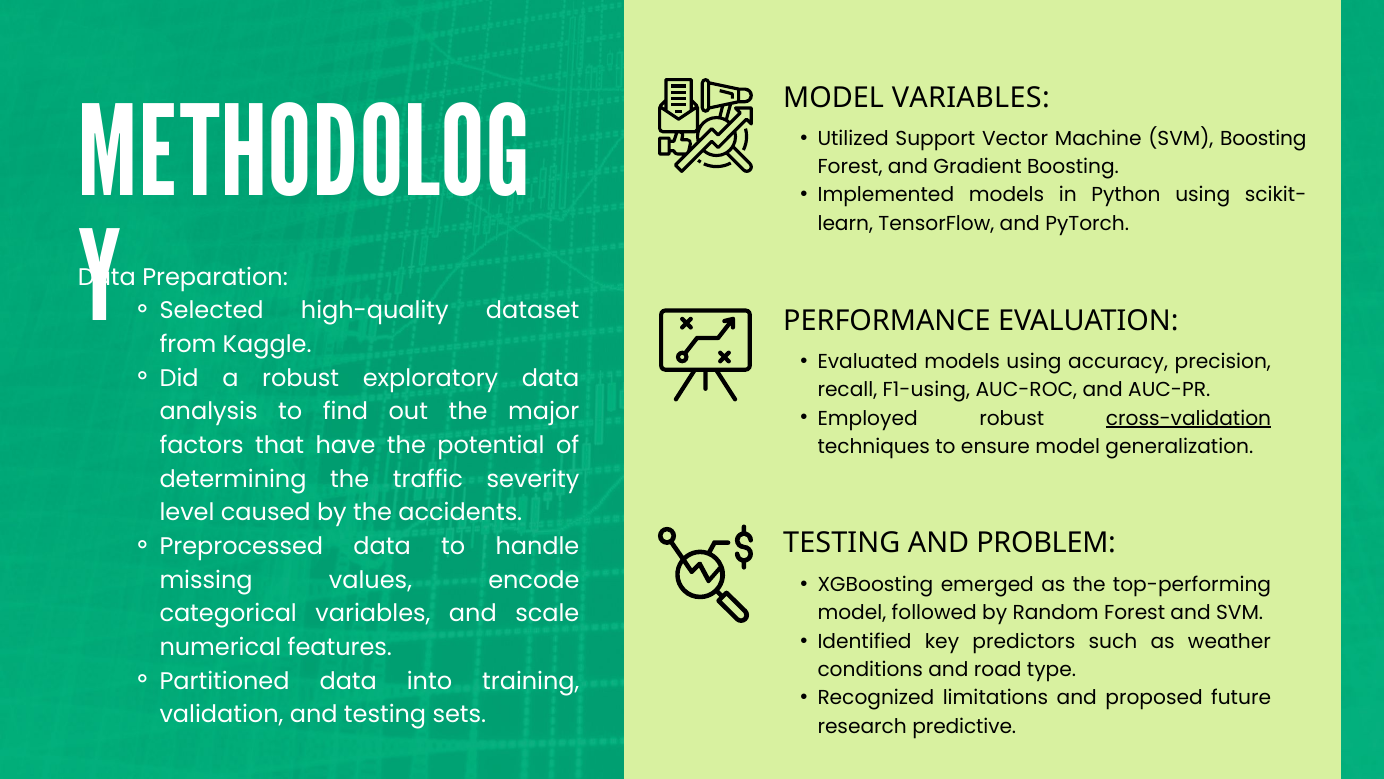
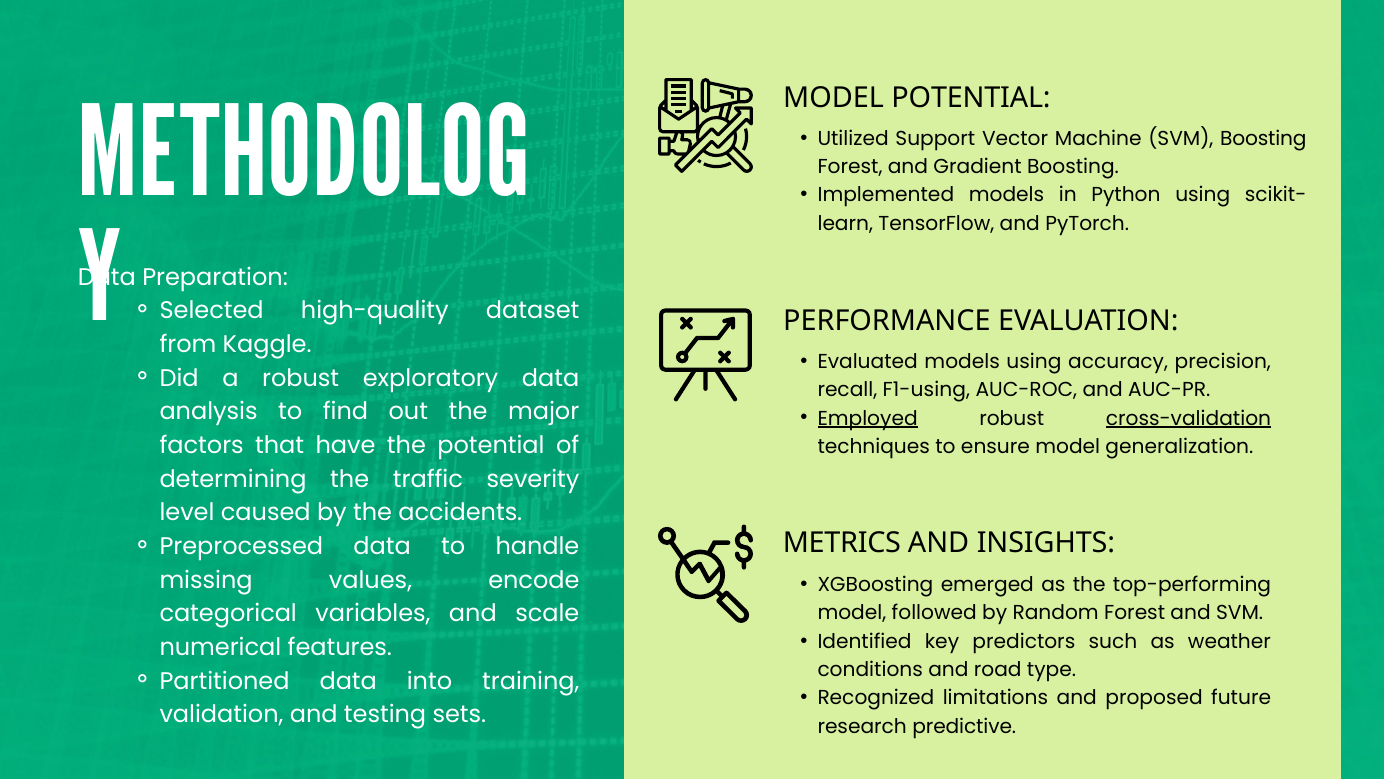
MODEL VARIABLES: VARIABLES -> POTENTIAL
Employed underline: none -> present
TESTING at (842, 543): TESTING -> METRICS
PROBLEM: PROBLEM -> INSIGHTS
